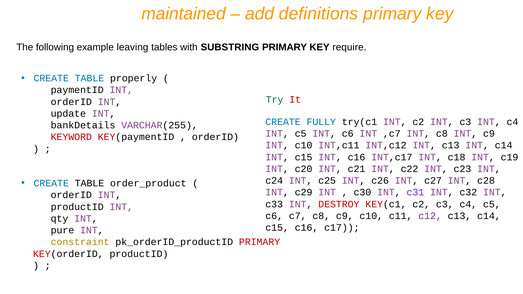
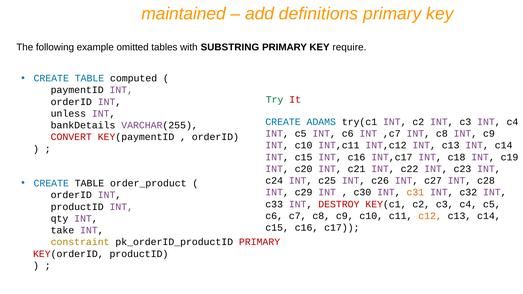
leaving: leaving -> omitted
properly: properly -> computed
update: update -> unless
FULLY: FULLY -> ADAMS
KEYWORD: KEYWORD -> CONVERT
c31 colour: purple -> orange
c12 colour: purple -> orange
pure: pure -> take
